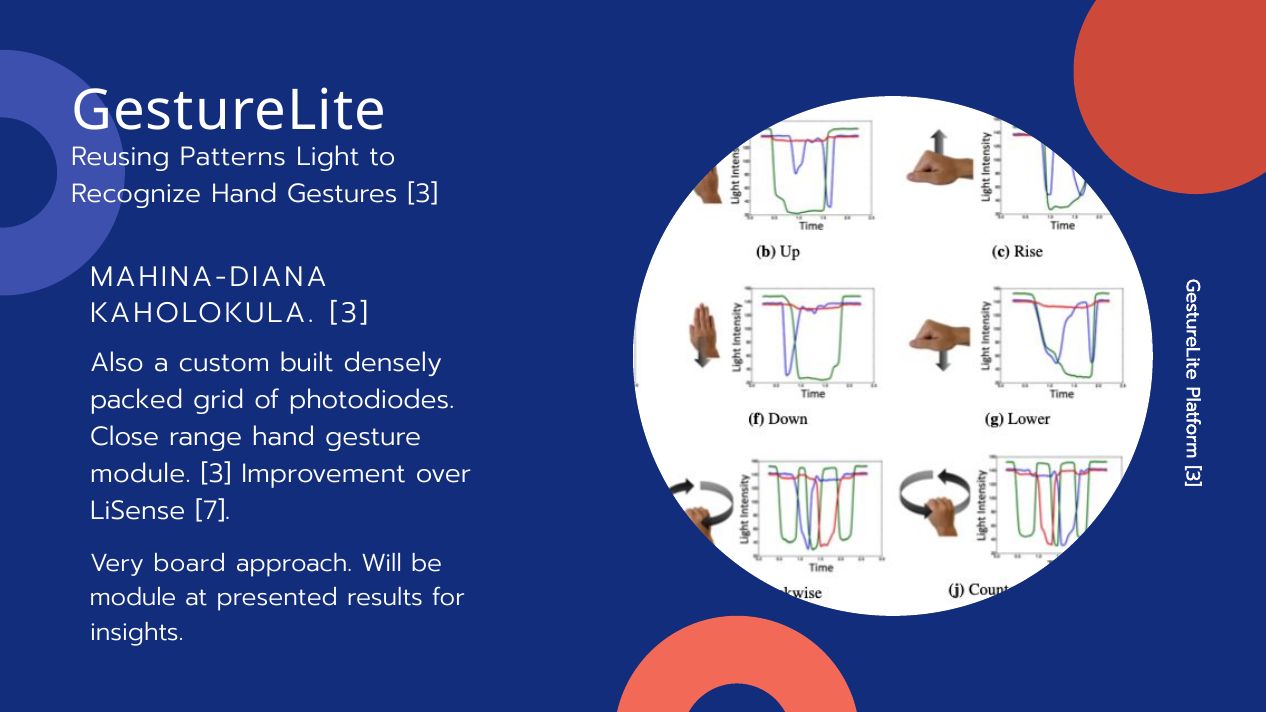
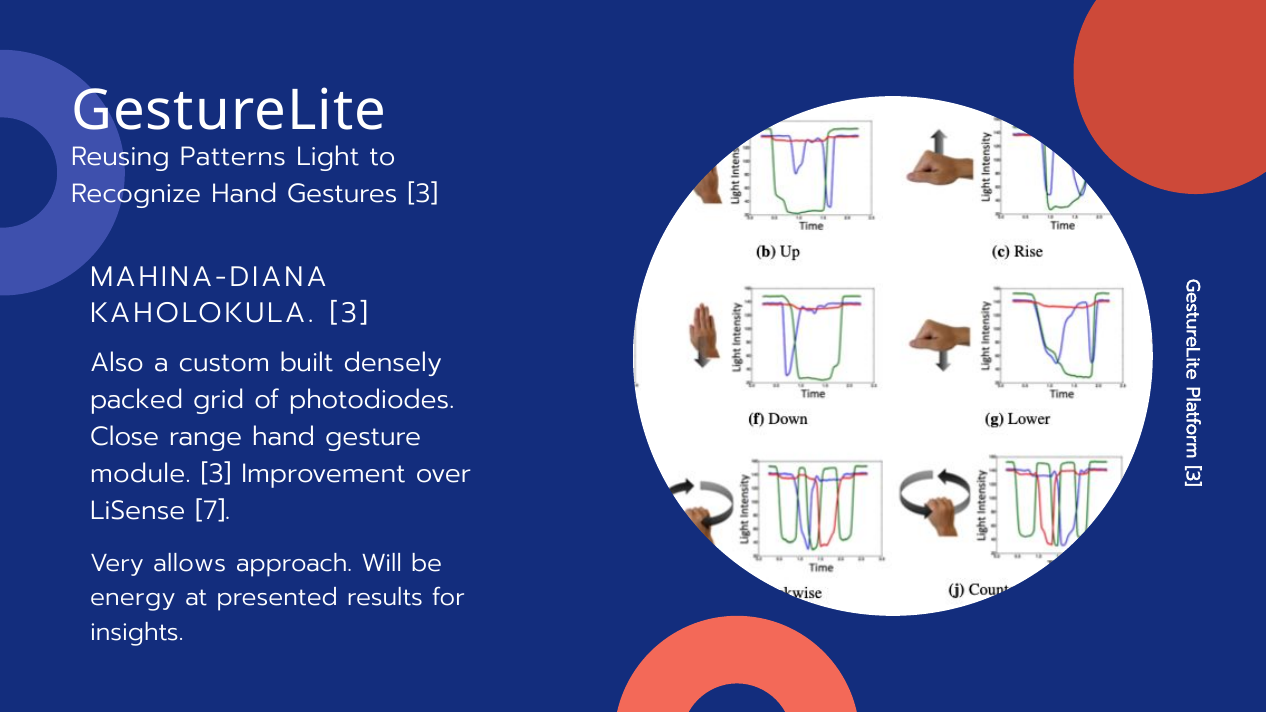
board: board -> allows
module at (133, 598): module -> energy
